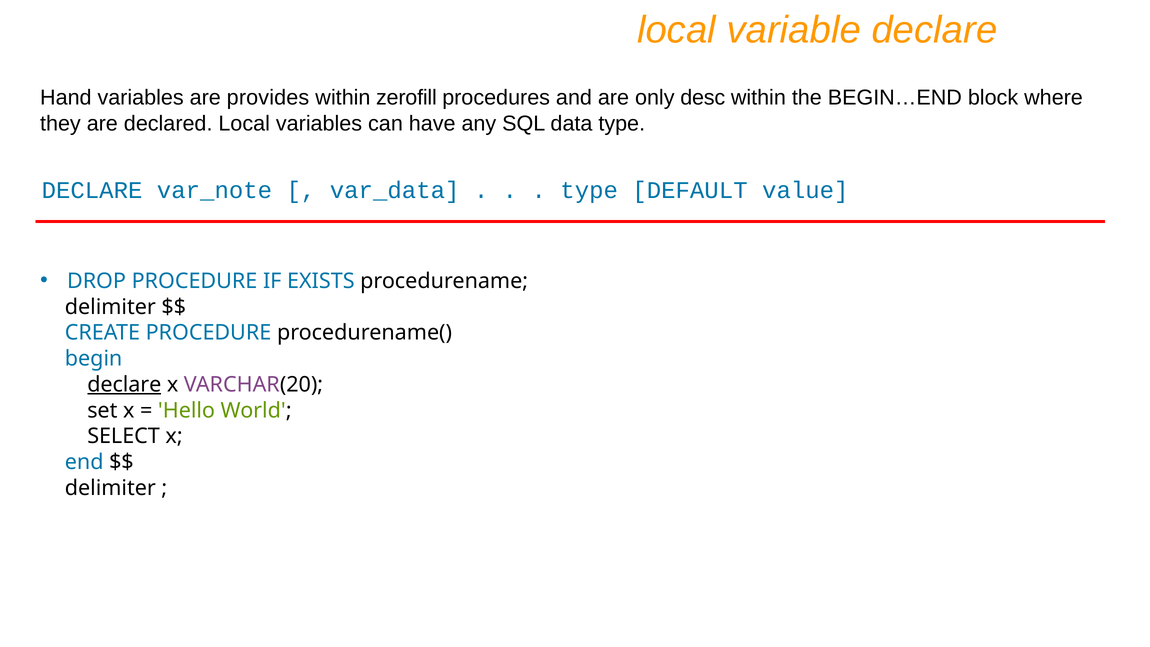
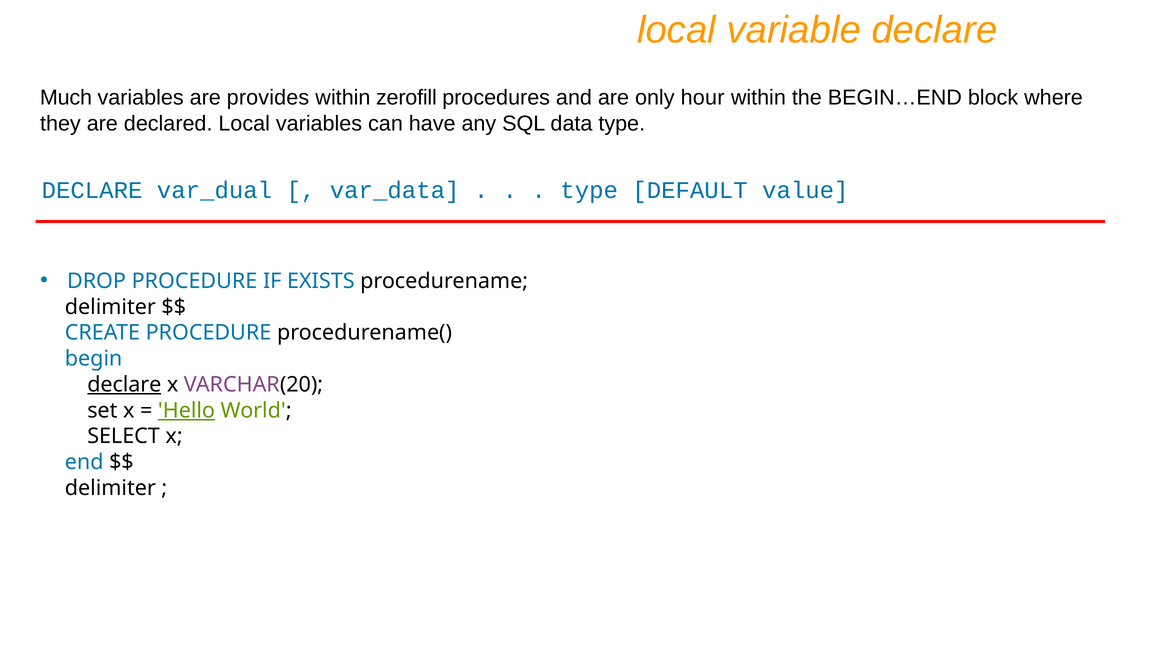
Hand: Hand -> Much
desc: desc -> hour
var_note: var_note -> var_dual
Hello underline: none -> present
